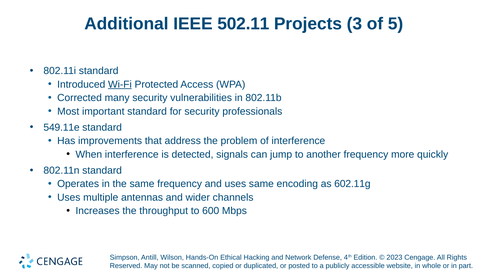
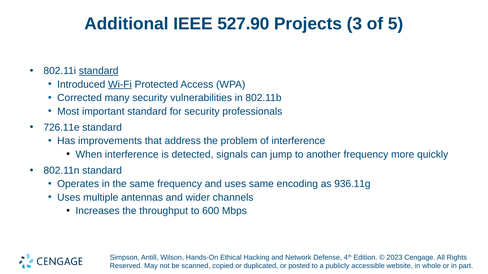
502.11: 502.11 -> 527.90
standard at (99, 71) underline: none -> present
549.11e: 549.11e -> 726.11e
602.11g: 602.11g -> 936.11g
